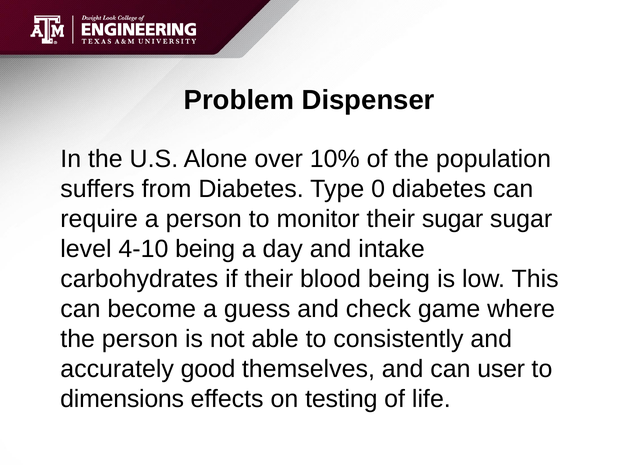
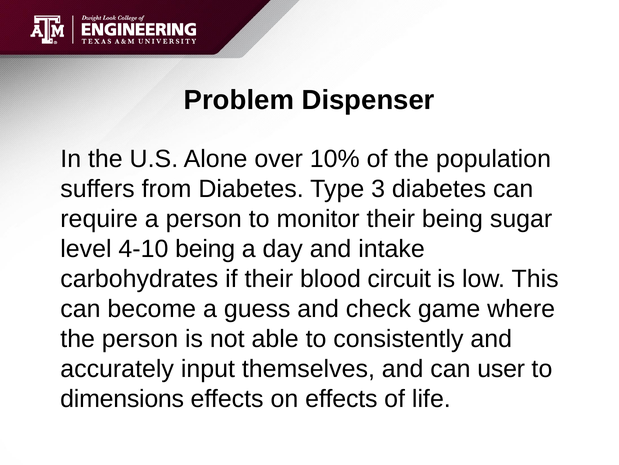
0: 0 -> 3
their sugar: sugar -> being
blood being: being -> circuit
good: good -> input
on testing: testing -> effects
